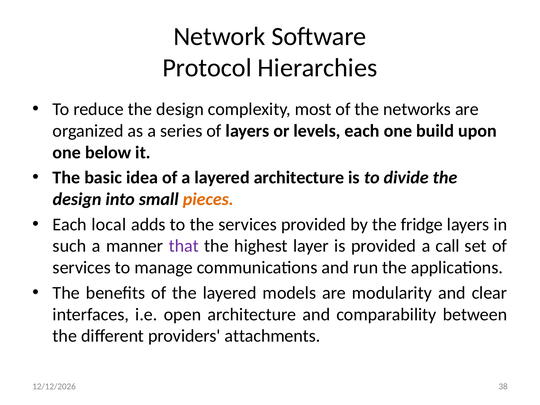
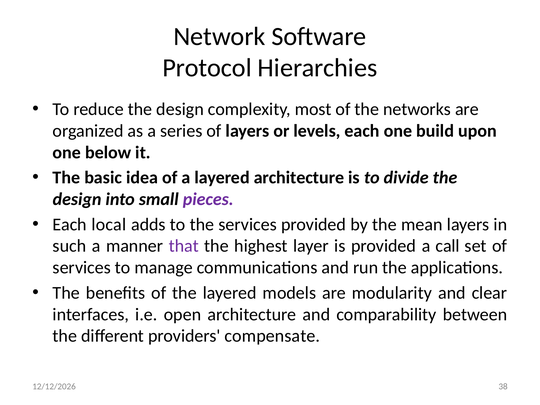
pieces colour: orange -> purple
fridge: fridge -> mean
attachments: attachments -> compensate
